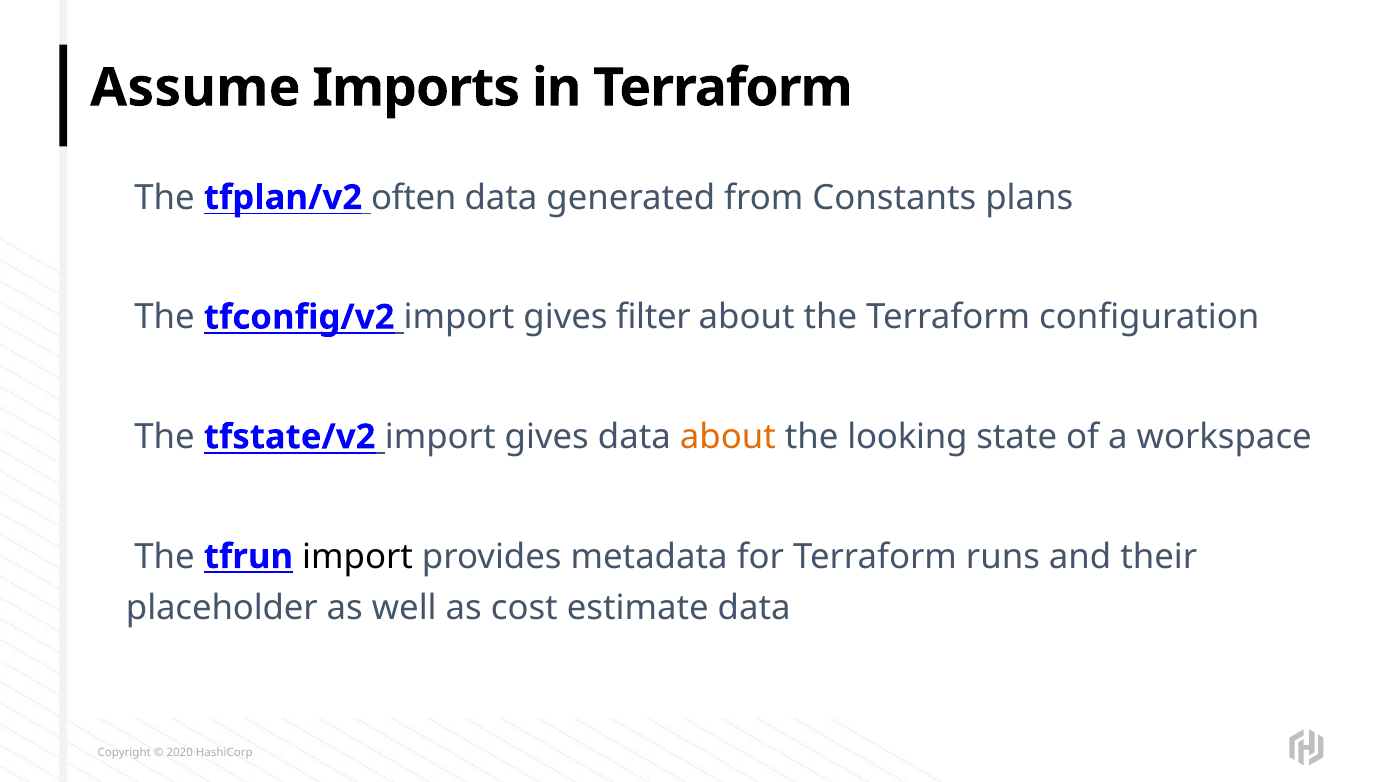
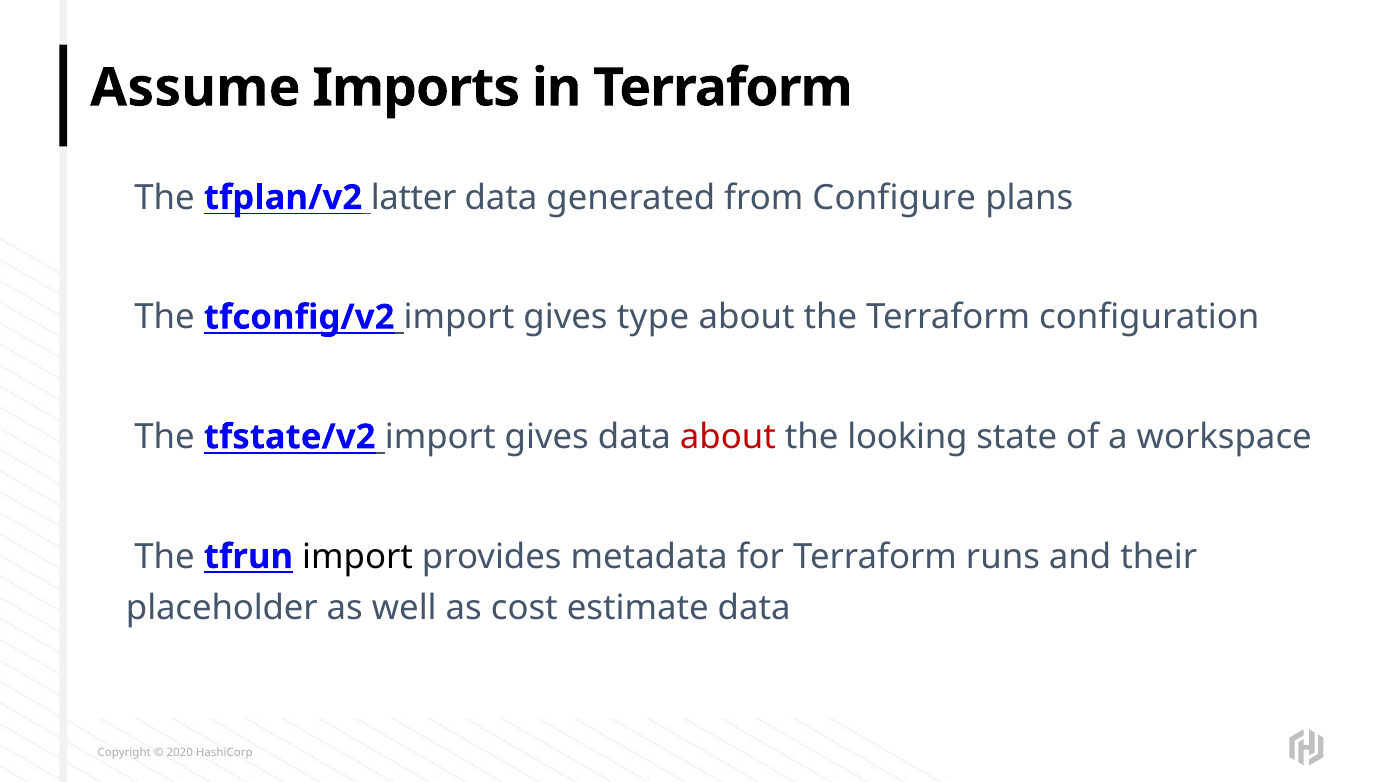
often: often -> latter
Constants: Constants -> Configure
filter: filter -> type
about at (728, 437) colour: orange -> red
